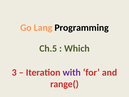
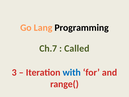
Ch.5: Ch.5 -> Ch.7
Which: Which -> Called
with colour: purple -> blue
